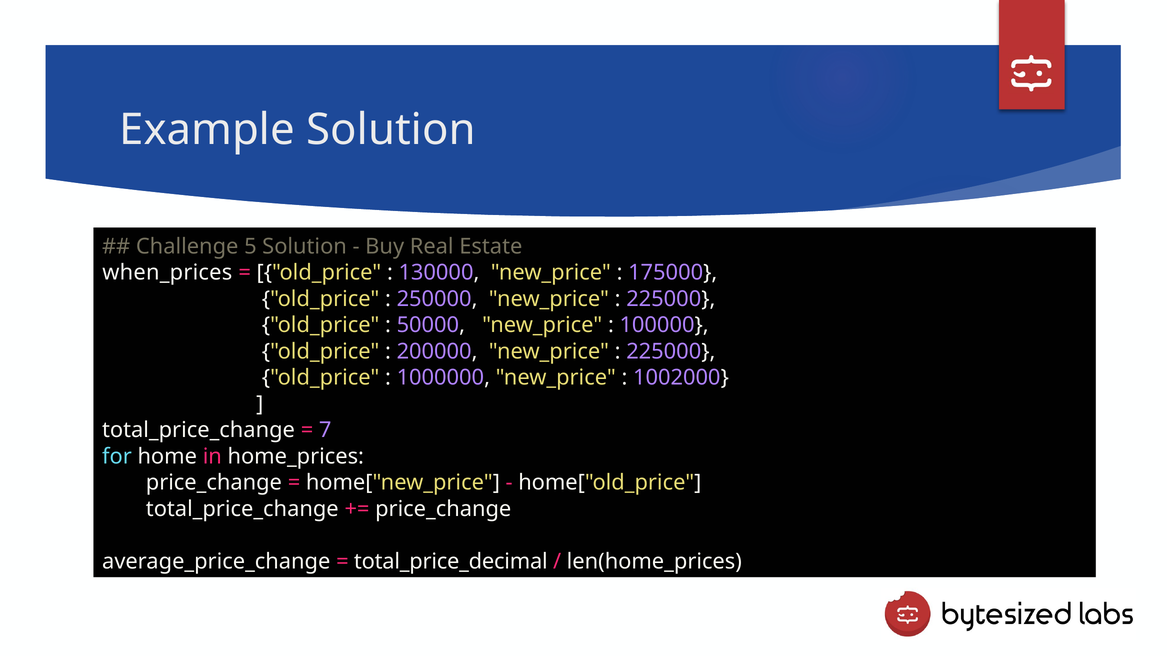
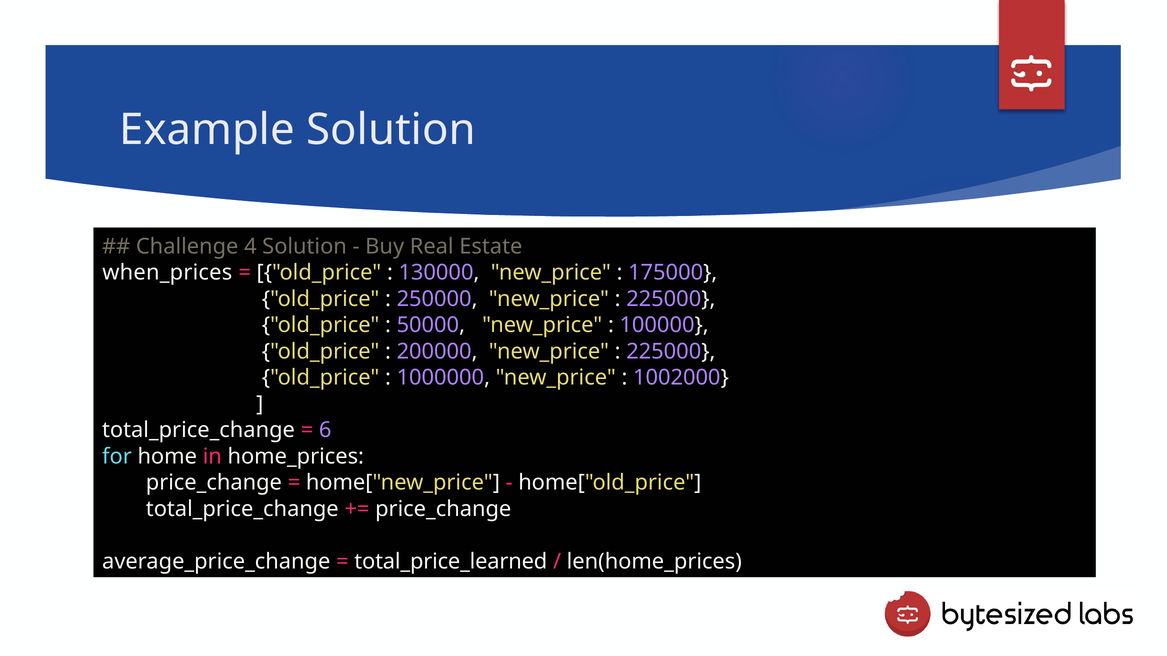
5: 5 -> 4
7: 7 -> 6
total_price_decimal: total_price_decimal -> total_price_learned
